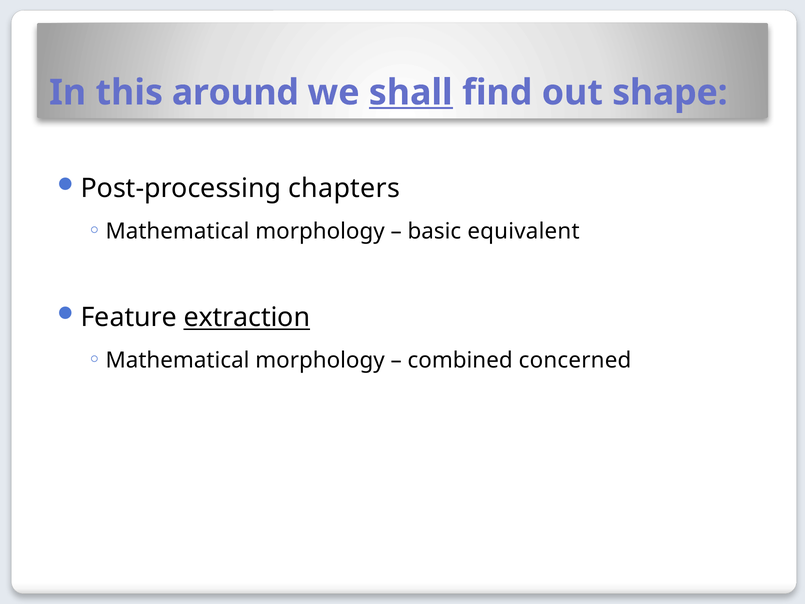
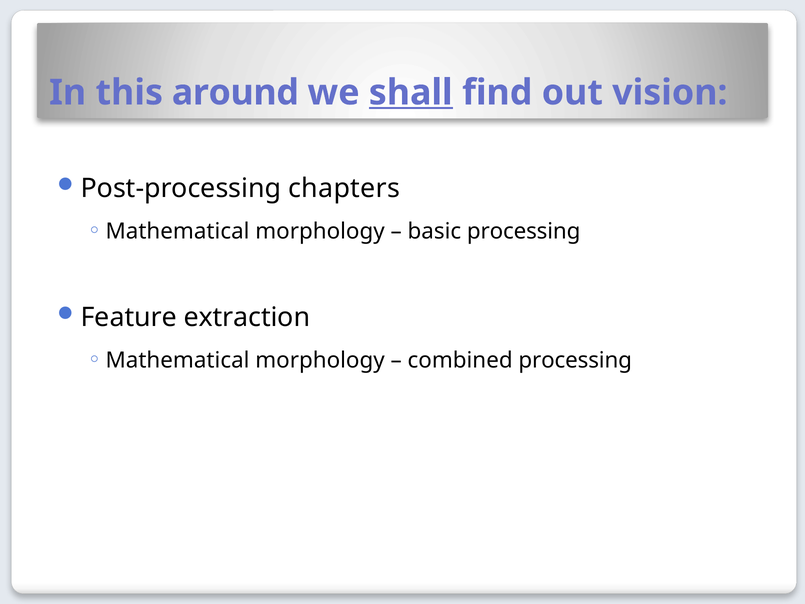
shape: shape -> vision
basic equivalent: equivalent -> processing
extraction underline: present -> none
combined concerned: concerned -> processing
